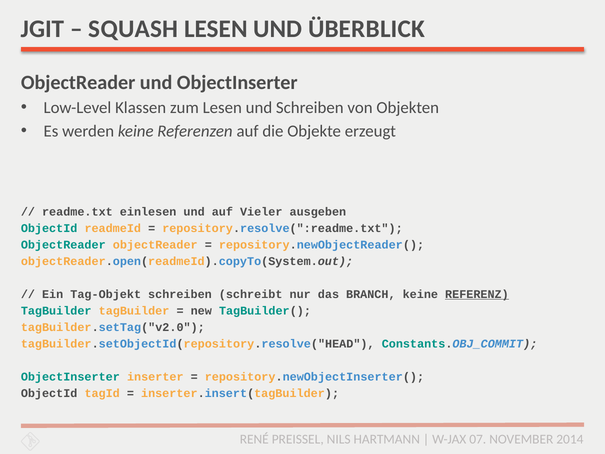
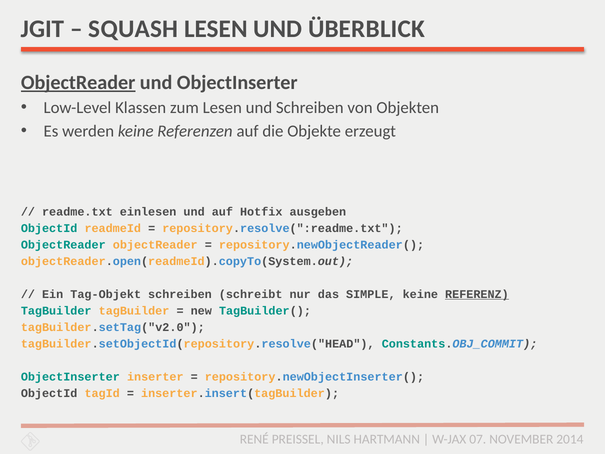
ObjectReader at (78, 82) underline: none -> present
Vieler: Vieler -> Hotfix
BRANCH: BRANCH -> SIMPLE
